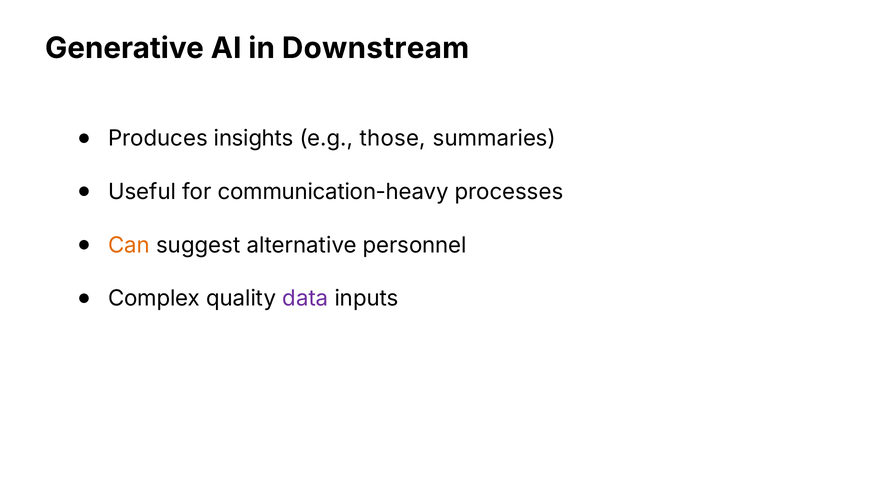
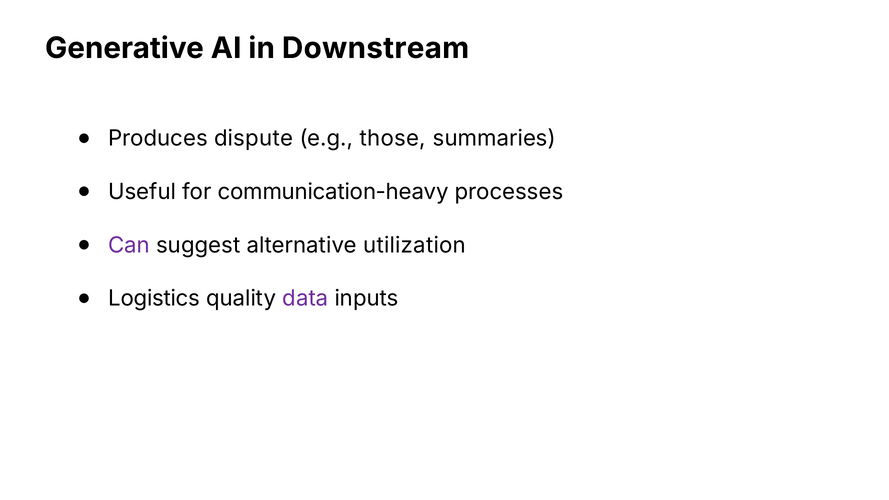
insights: insights -> dispute
Can colour: orange -> purple
personnel: personnel -> utilization
Complex: Complex -> Logistics
